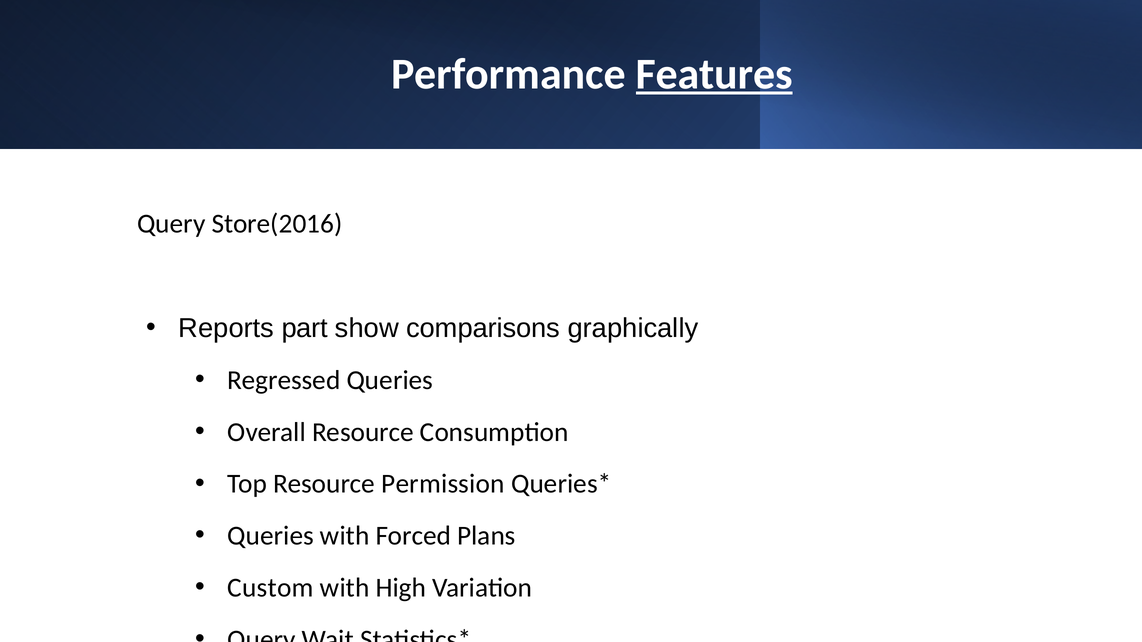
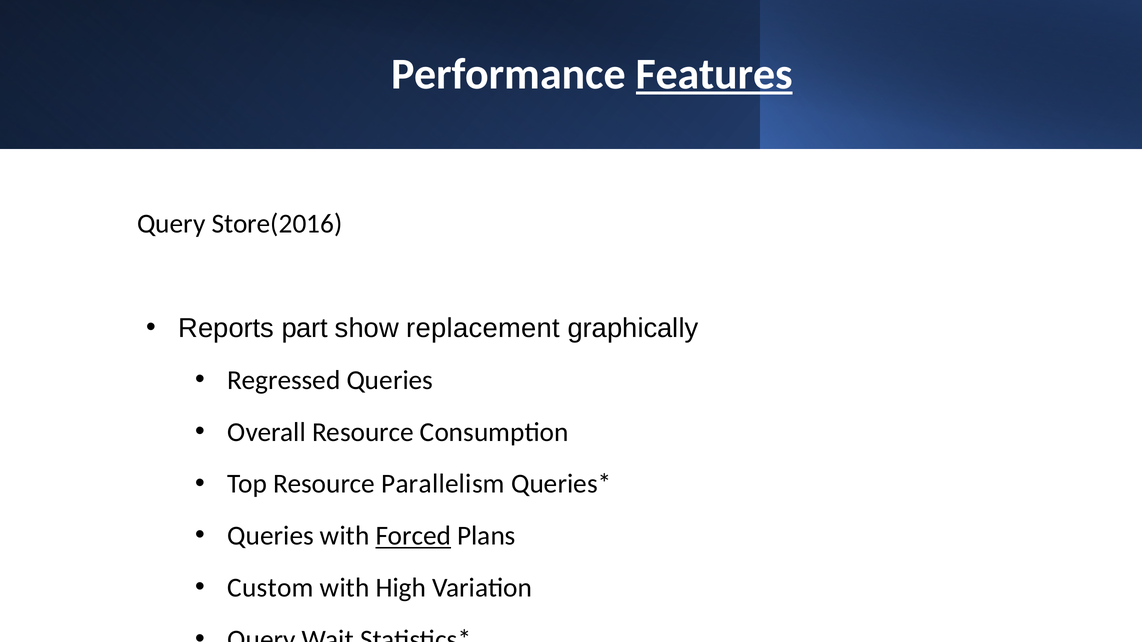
comparisons: comparisons -> replacement
Permission: Permission -> Parallelism
Forced underline: none -> present
